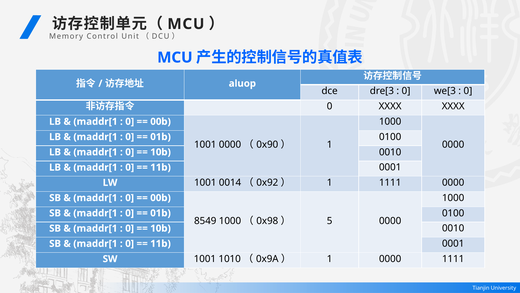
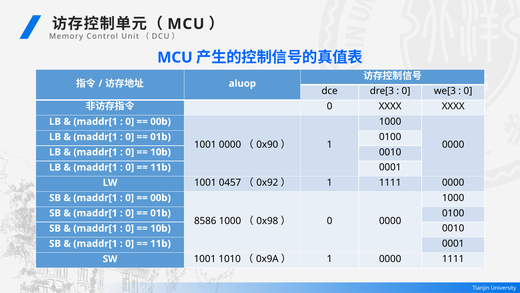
0014: 0014 -> 0457
8549: 8549 -> 8586
5 at (330, 220): 5 -> 0
